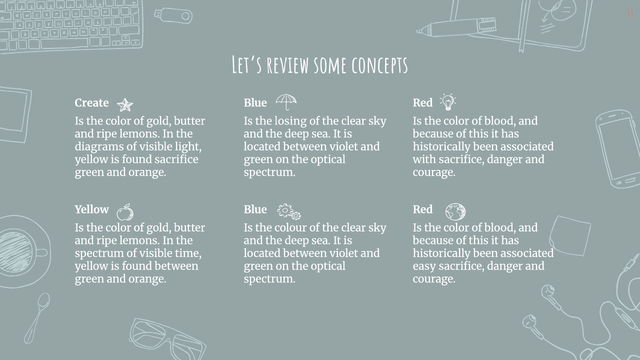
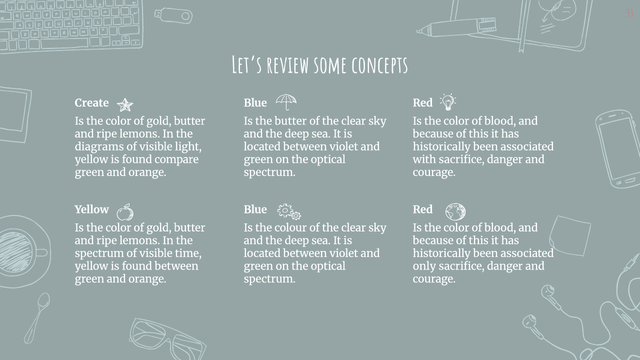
the losing: losing -> butter
found sacrifice: sacrifice -> compare
easy: easy -> only
